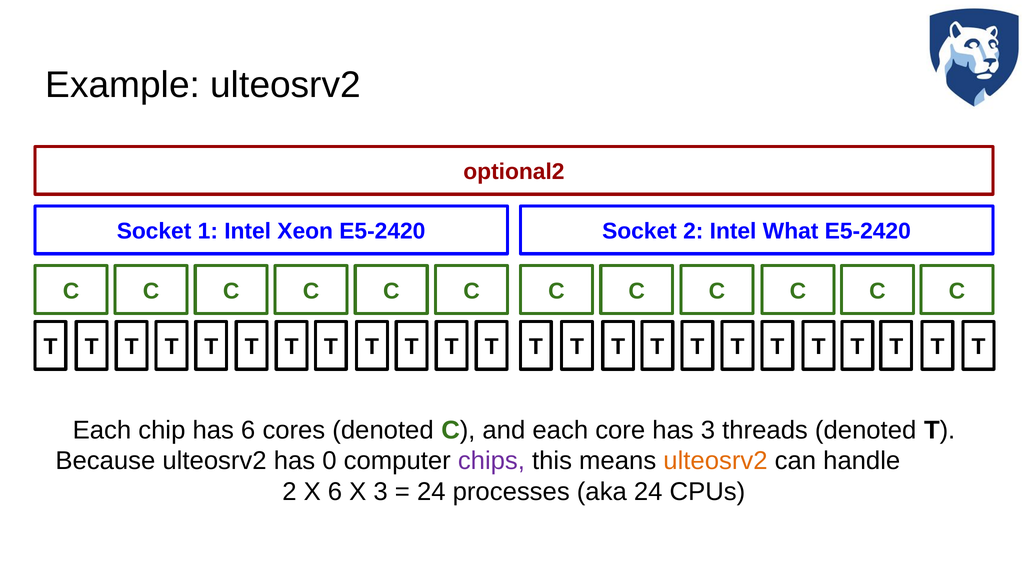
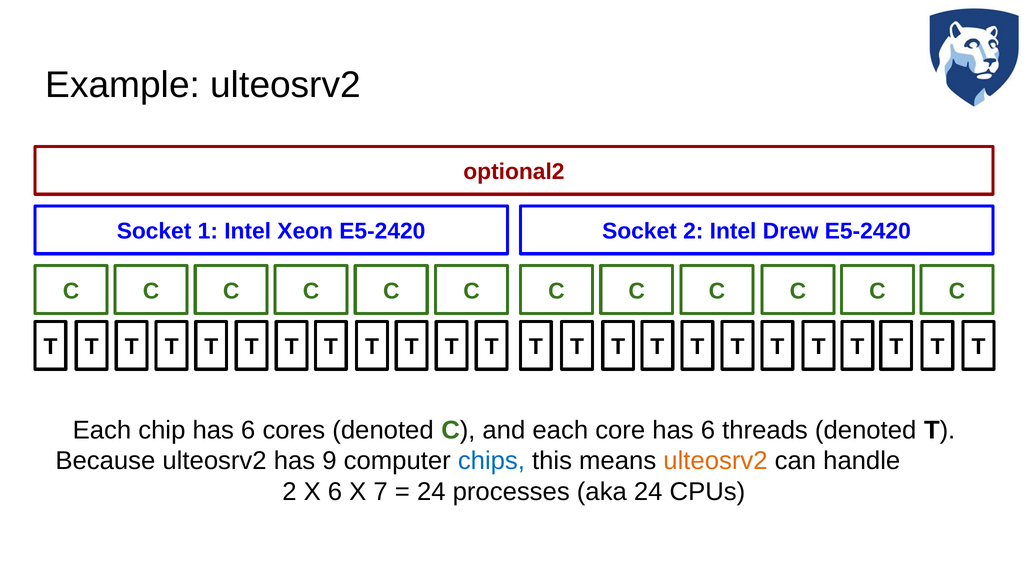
What: What -> Drew
core has 3: 3 -> 6
0: 0 -> 9
chips colour: purple -> blue
X 3: 3 -> 7
